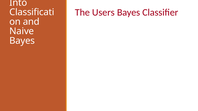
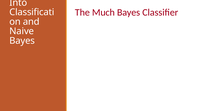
Users: Users -> Much
